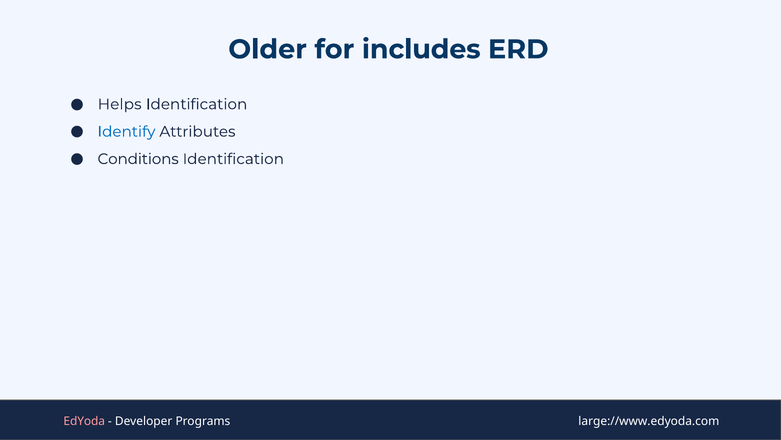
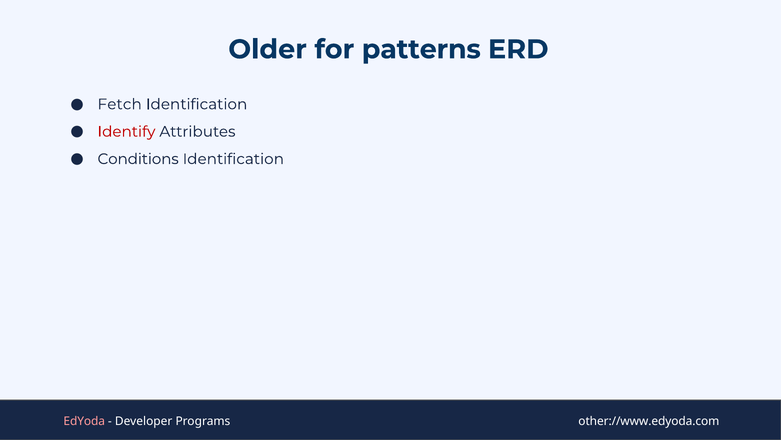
includes: includes -> patterns
Helps: Helps -> Fetch
Identify colour: blue -> red
large://www.edyoda.com: large://www.edyoda.com -> other://www.edyoda.com
